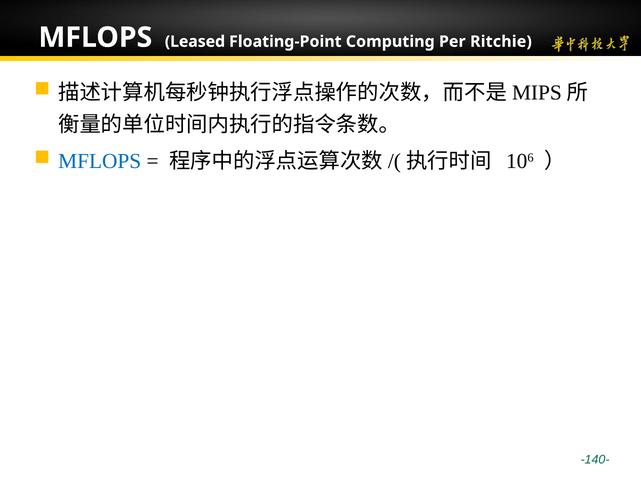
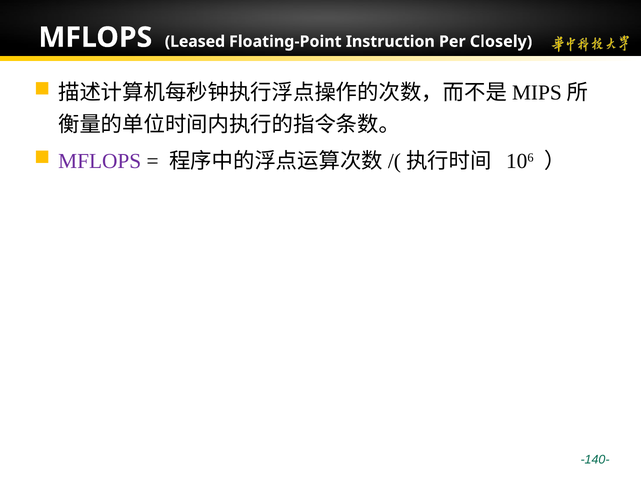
Computing: Computing -> Instruction
Ritchie: Ritchie -> Closely
MFLOPS at (100, 161) colour: blue -> purple
